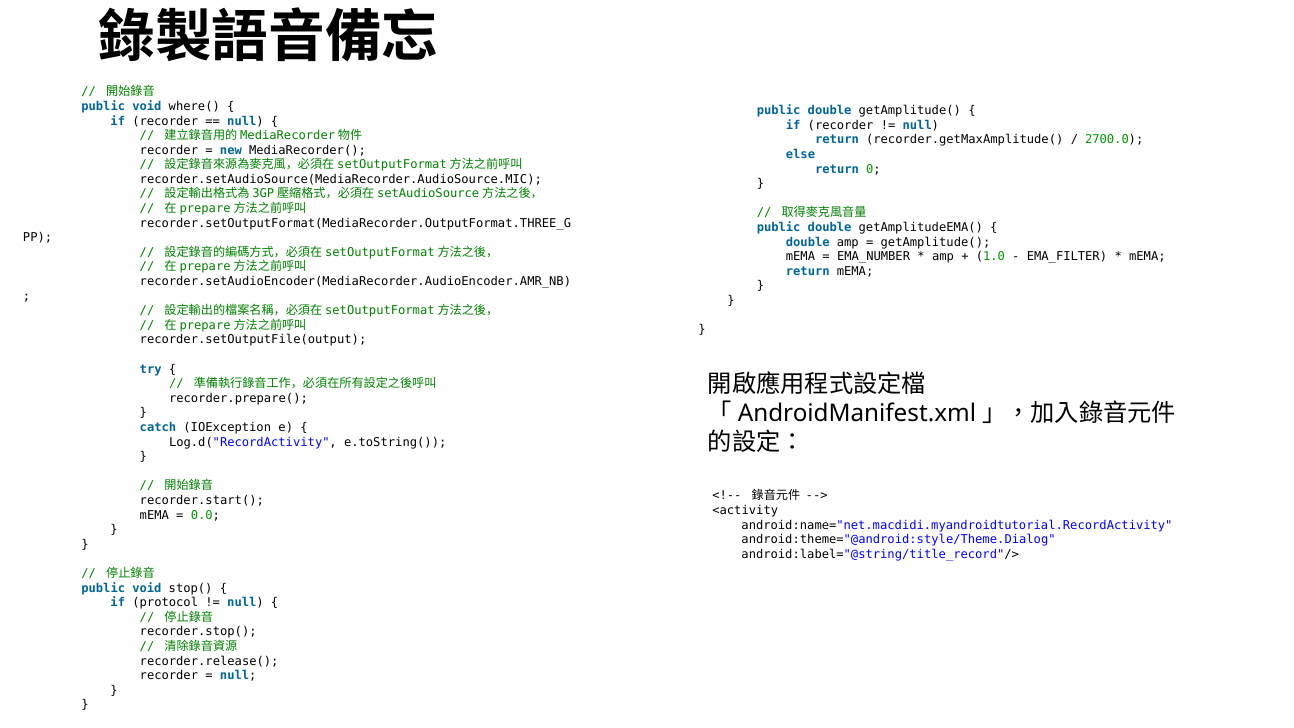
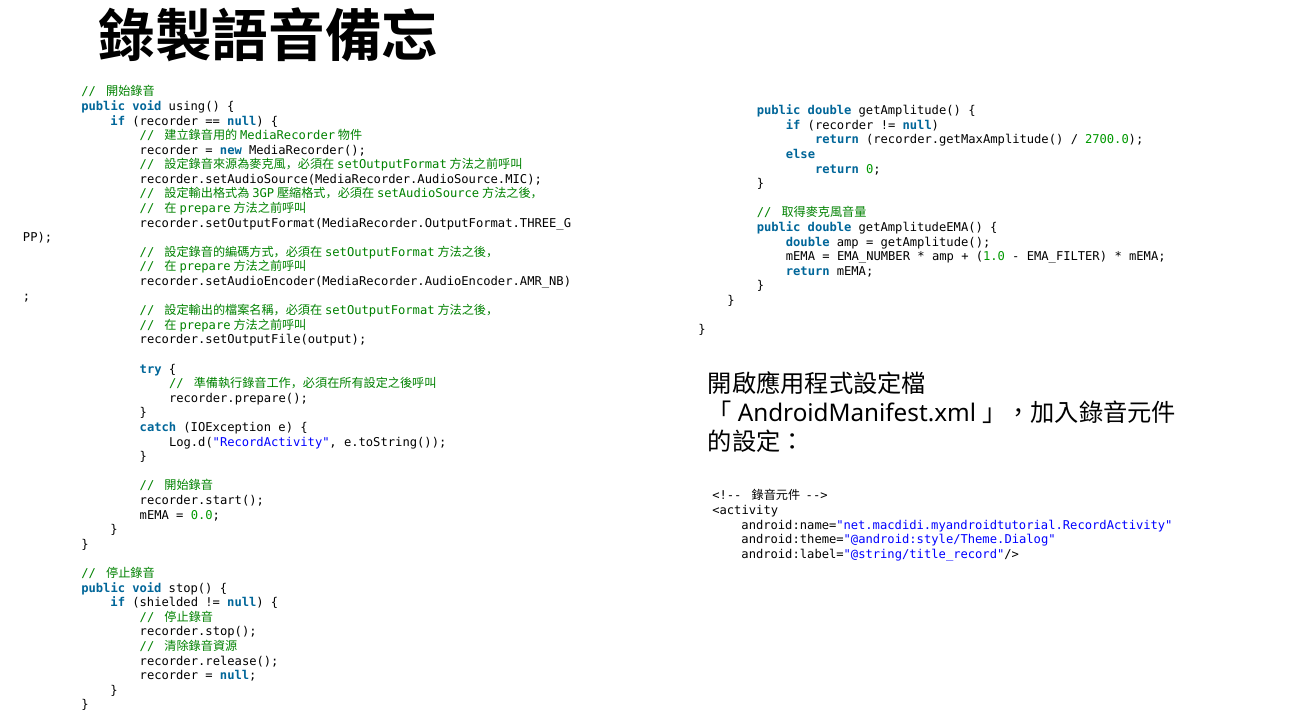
where(: where( -> using(
protocol: protocol -> shielded
